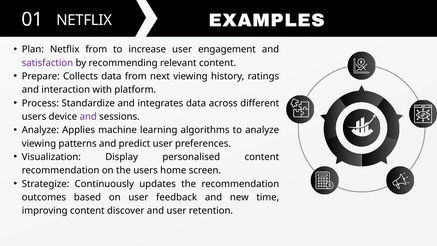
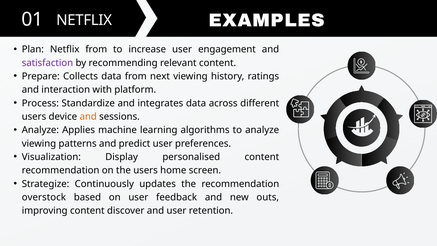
and at (88, 117) colour: purple -> orange
outcomes: outcomes -> overstock
time: time -> outs
